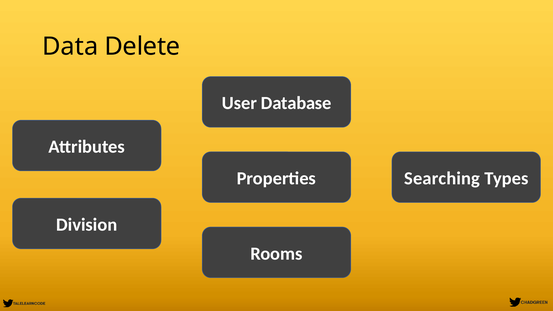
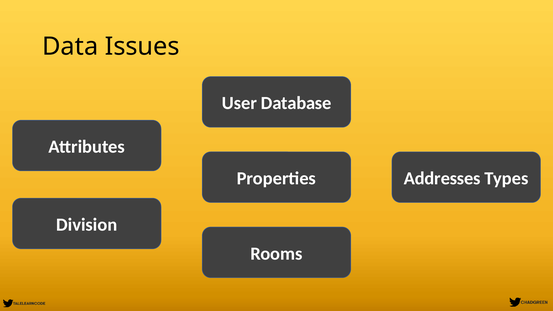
Delete: Delete -> Issues
Searching: Searching -> Addresses
